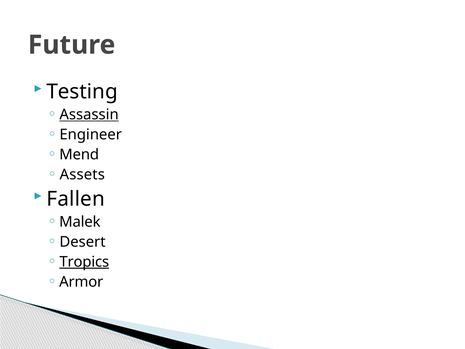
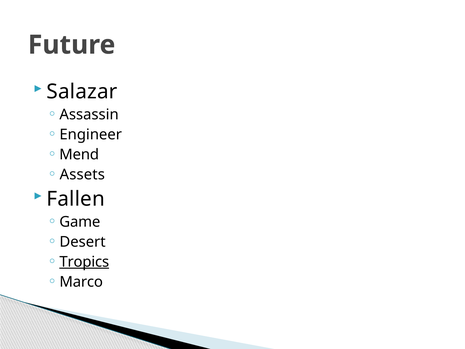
Testing: Testing -> Salazar
Assassin underline: present -> none
Malek: Malek -> Game
Armor: Armor -> Marco
